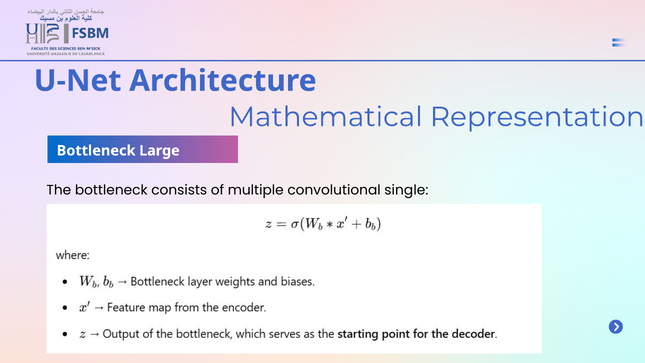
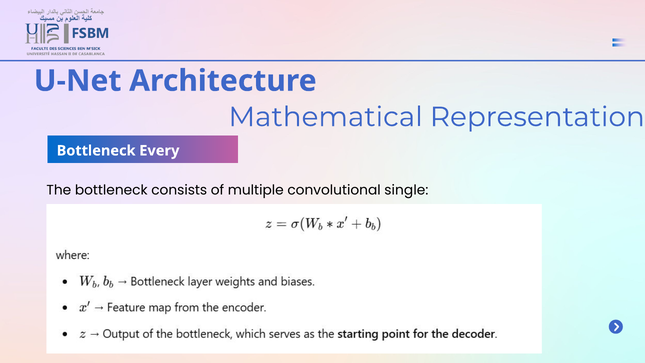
Large: Large -> Every
